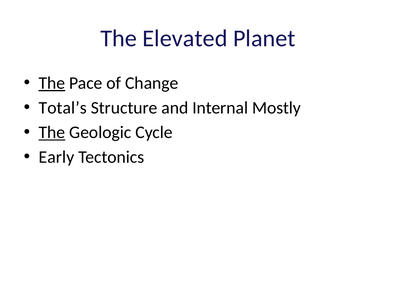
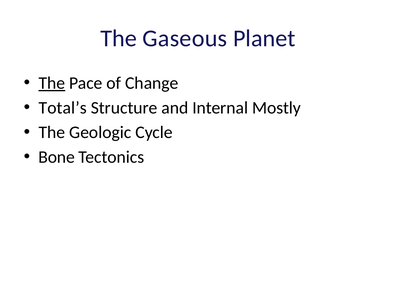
Elevated: Elevated -> Gaseous
The at (52, 132) underline: present -> none
Early: Early -> Bone
